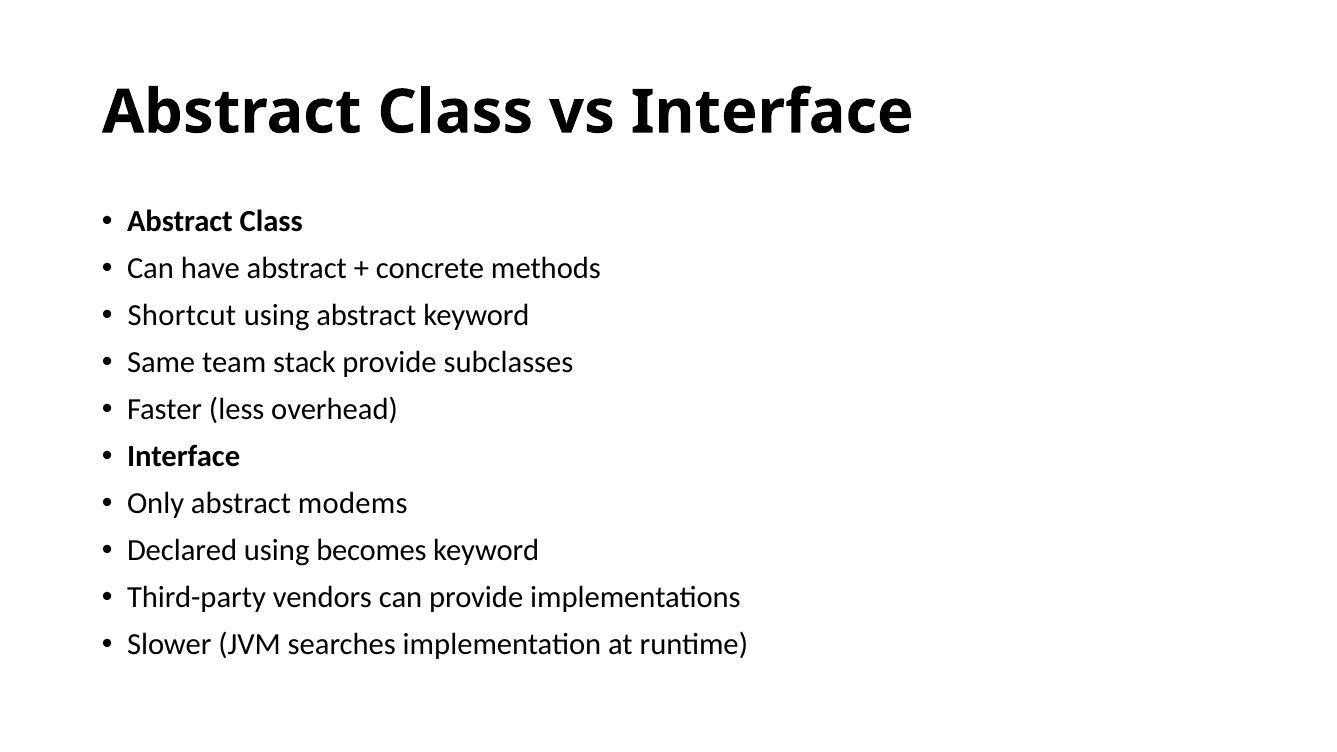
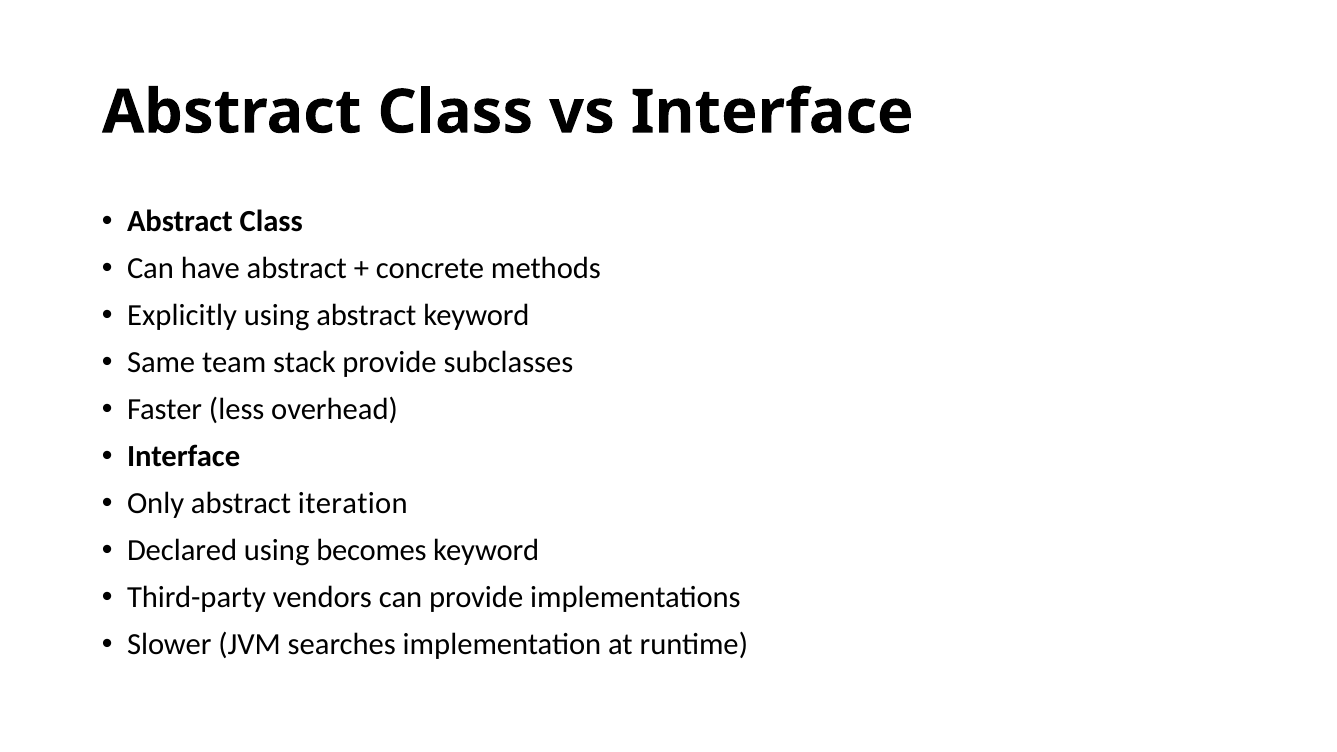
Shortcut: Shortcut -> Explicitly
modems: modems -> iteration
